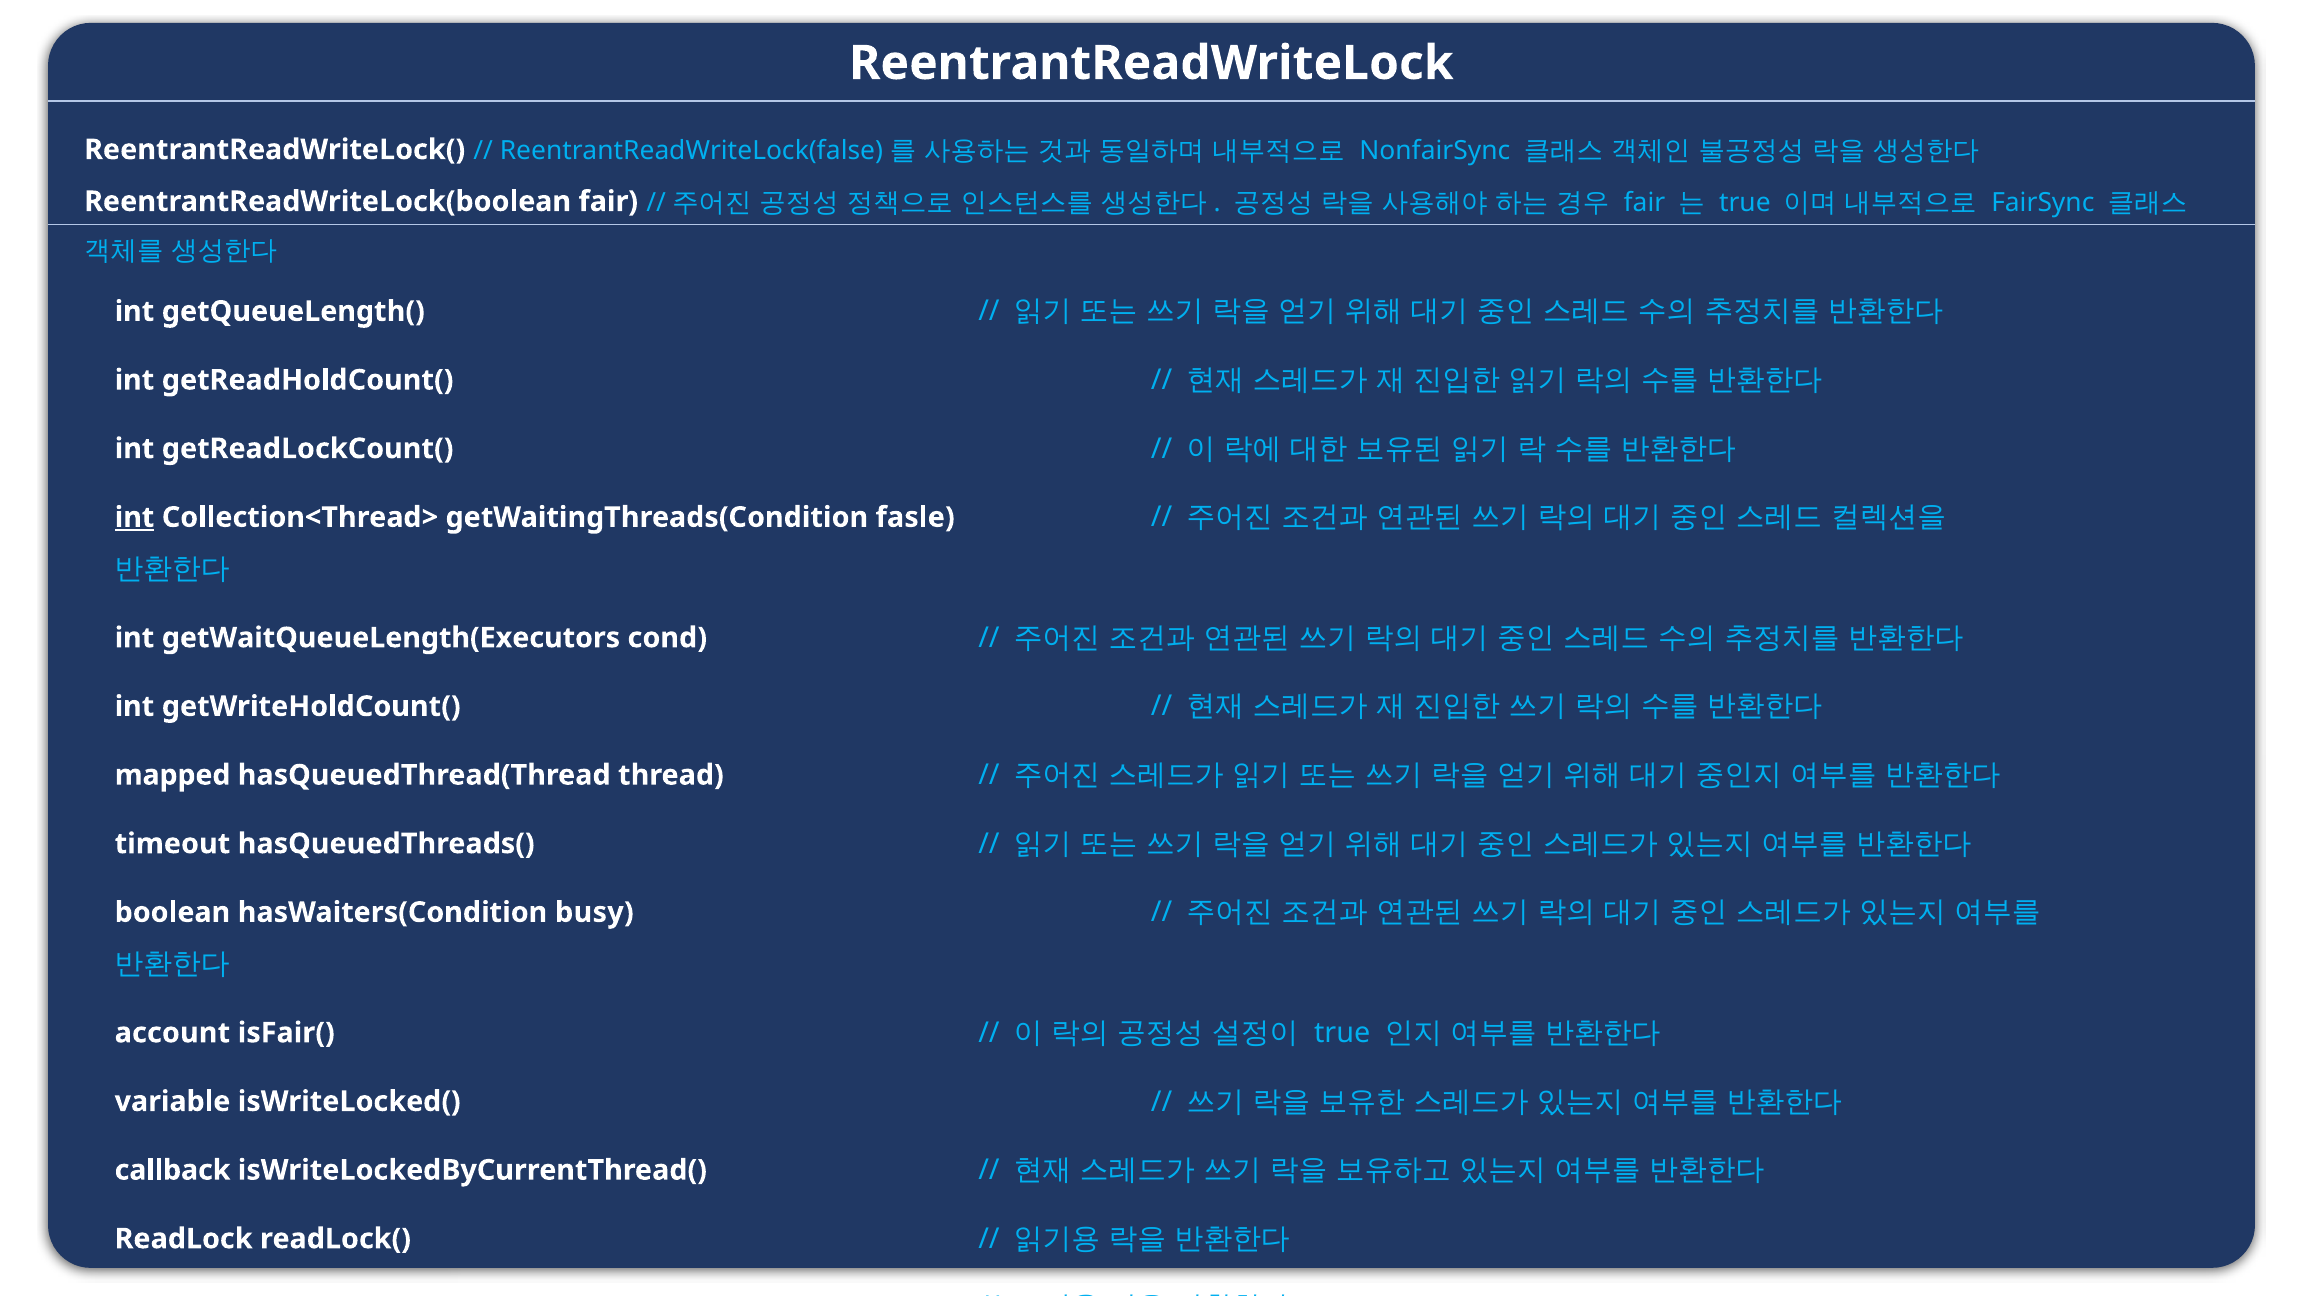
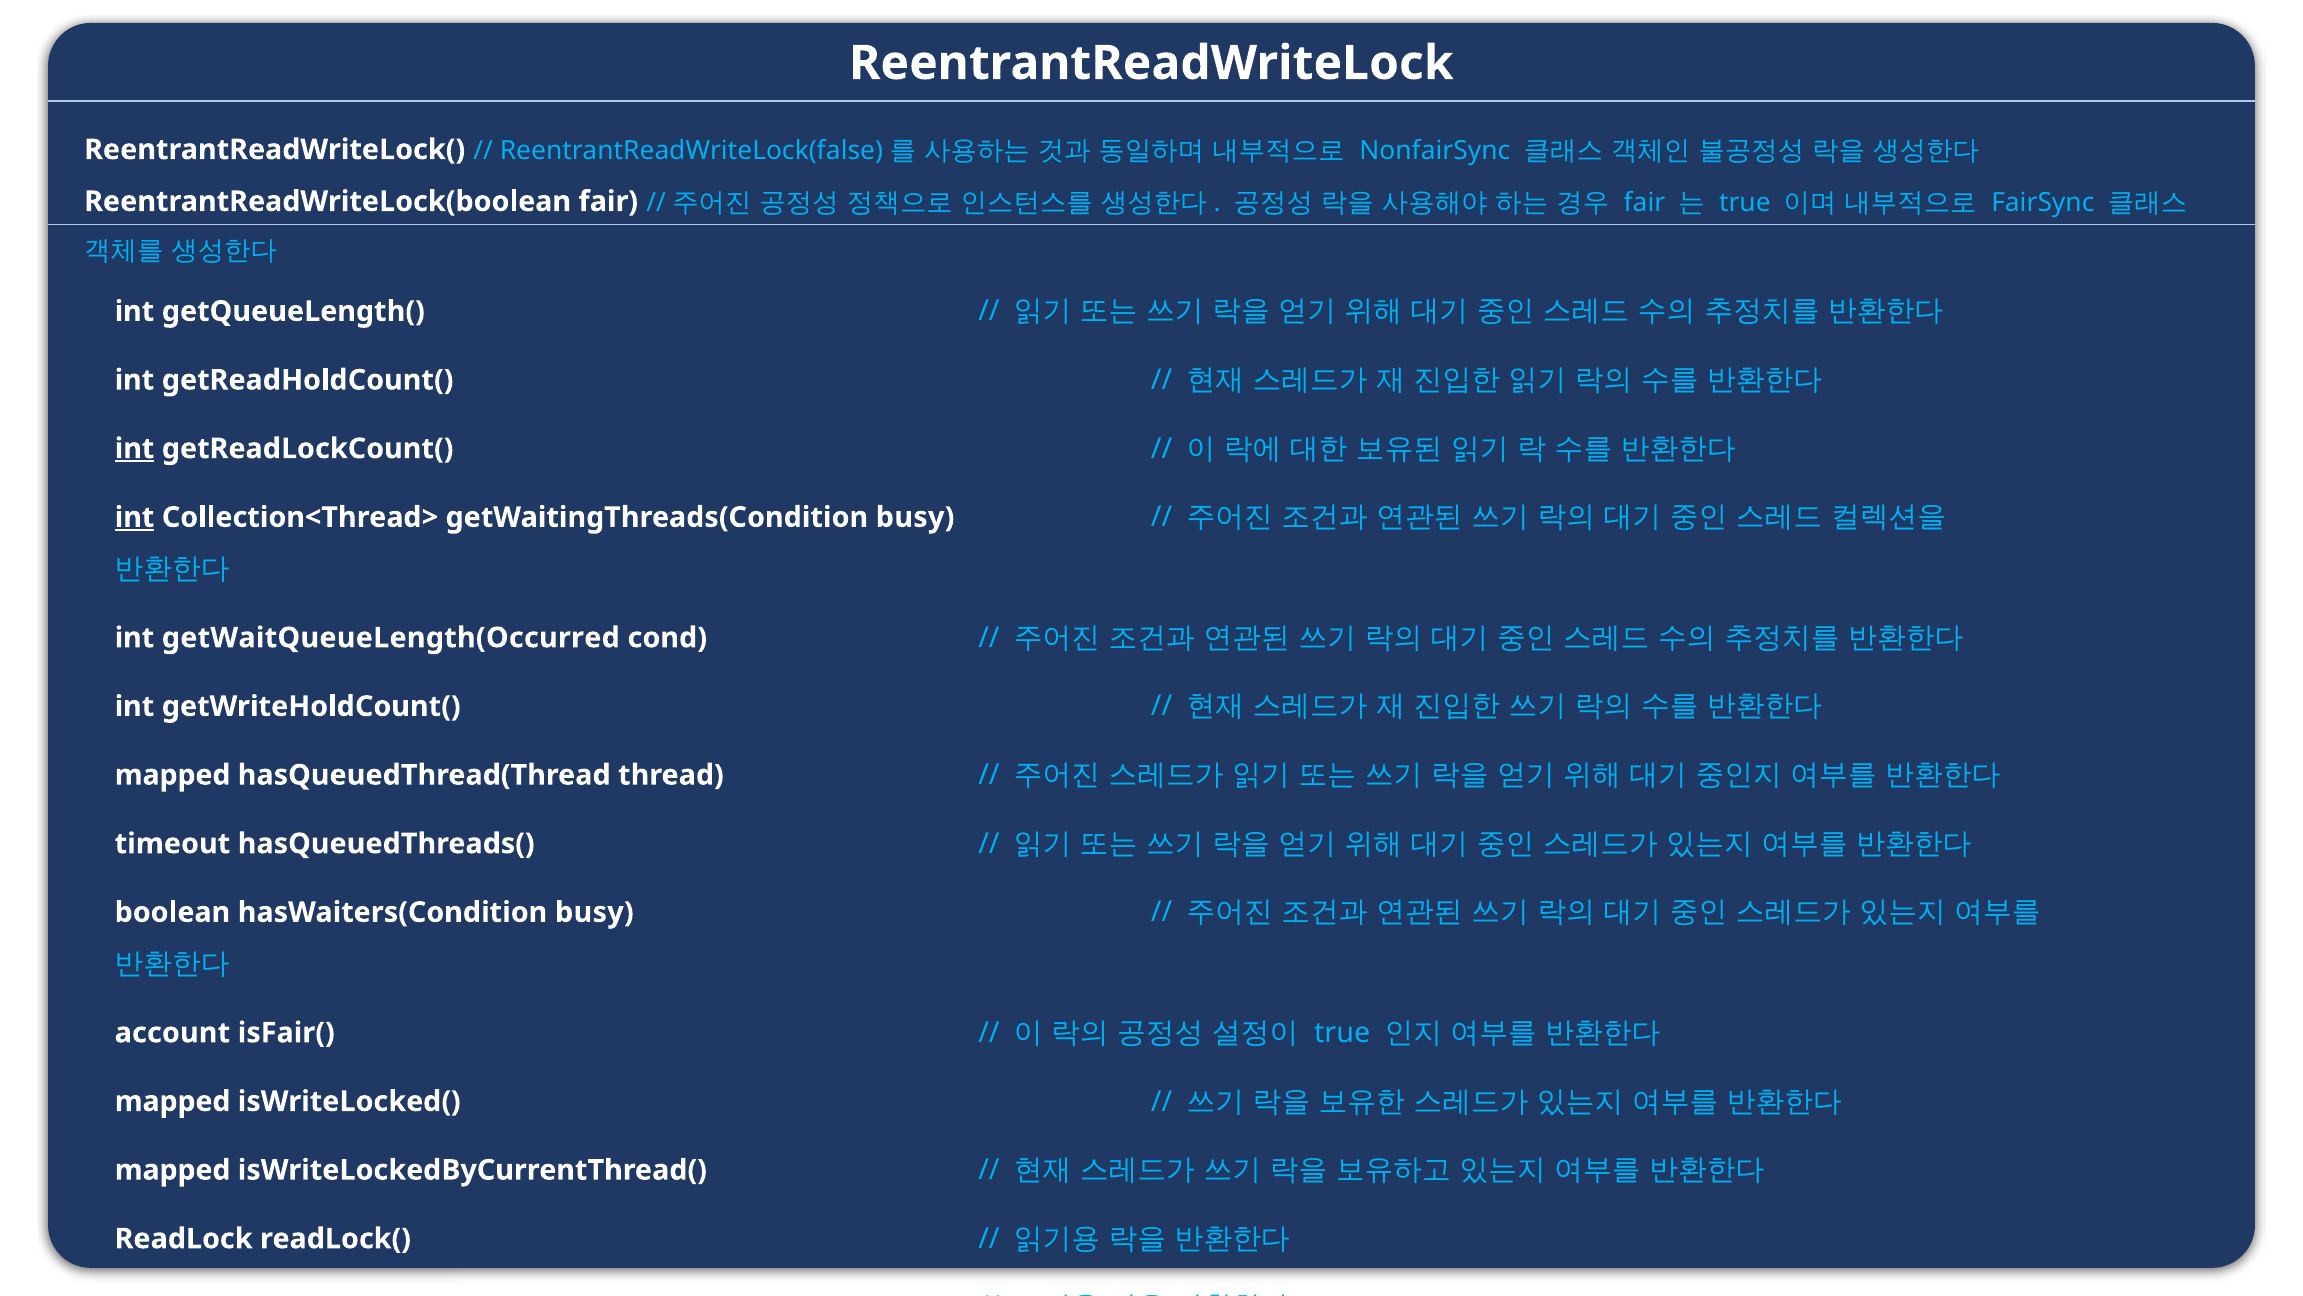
int at (134, 448) underline: none -> present
getWaitingThreads(Condition fasle: fasle -> busy
getWaitQueueLength(Executors: getWaitQueueLength(Executors -> getWaitQueueLength(Occurred
variable at (172, 1101): variable -> mapped
callback at (173, 1170): callback -> mapped
